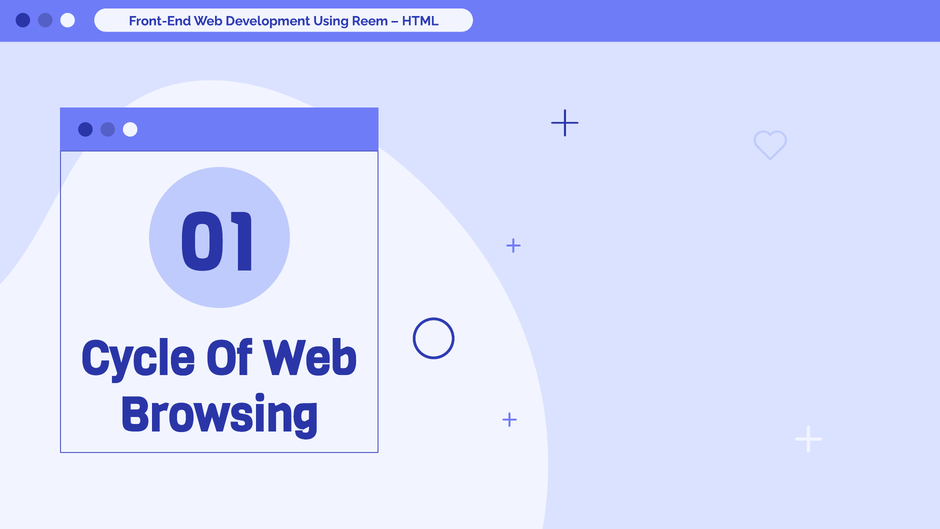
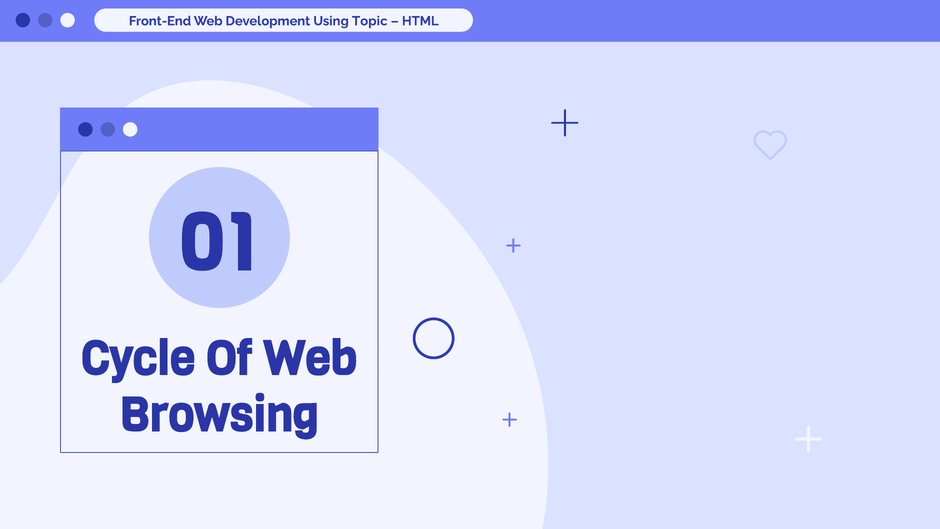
Reem: Reem -> Topic
